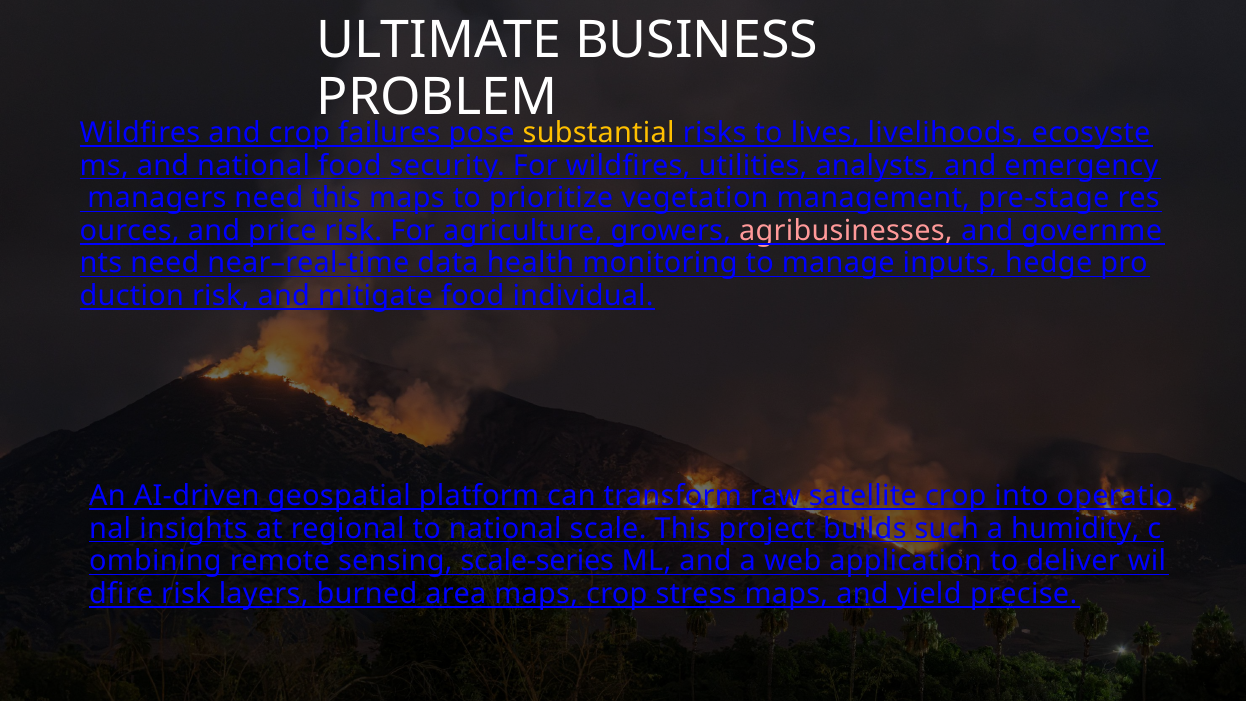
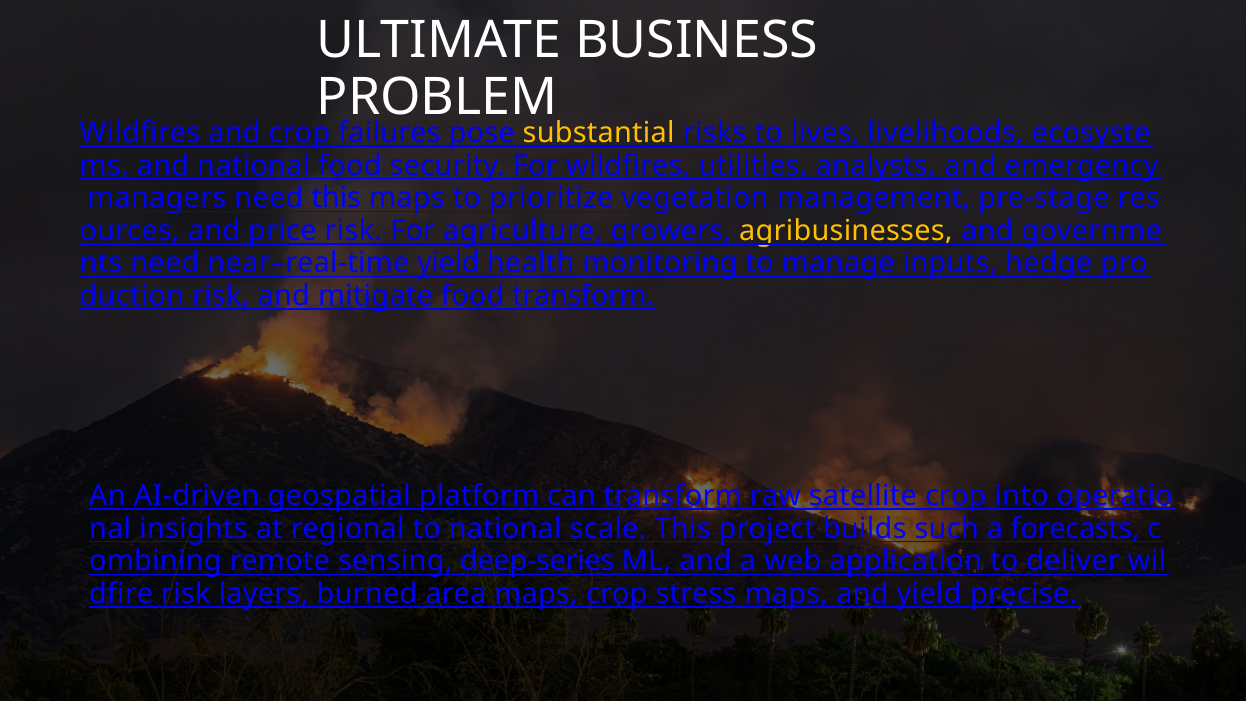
agribusinesses colour: pink -> yellow
near–real-time data: data -> yield
food individual: individual -> transform
humidity: humidity -> forecasts
scale-series: scale-series -> deep-series
